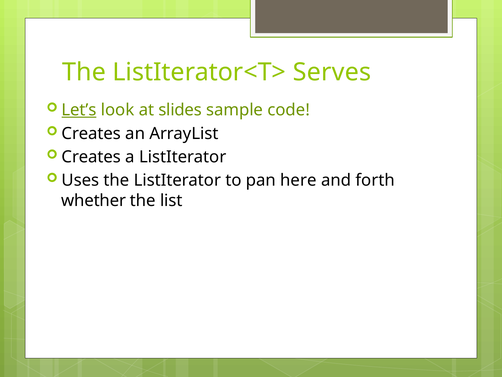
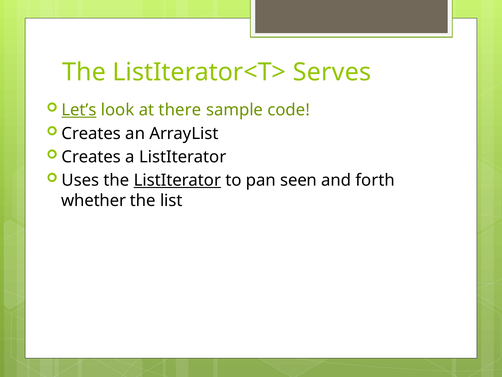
slides: slides -> there
ListIterator at (177, 180) underline: none -> present
here: here -> seen
